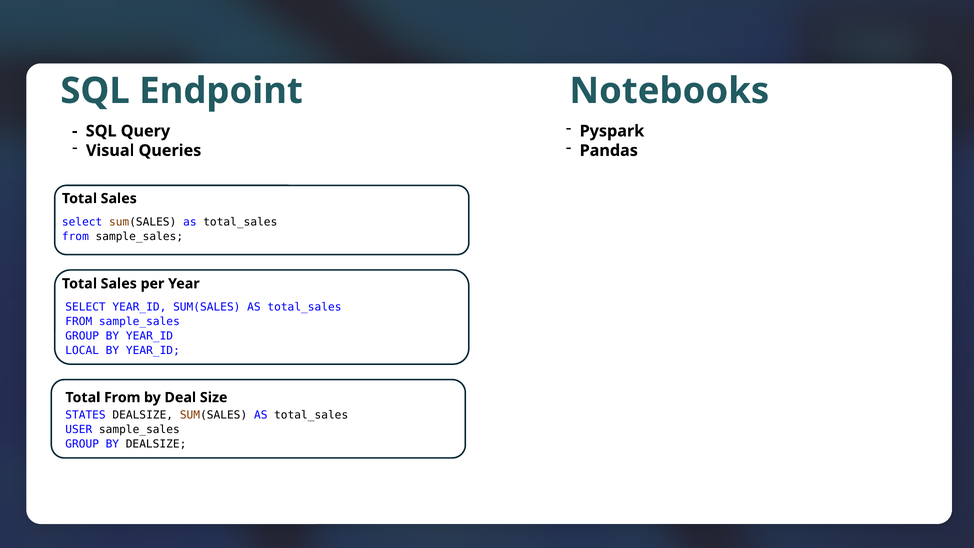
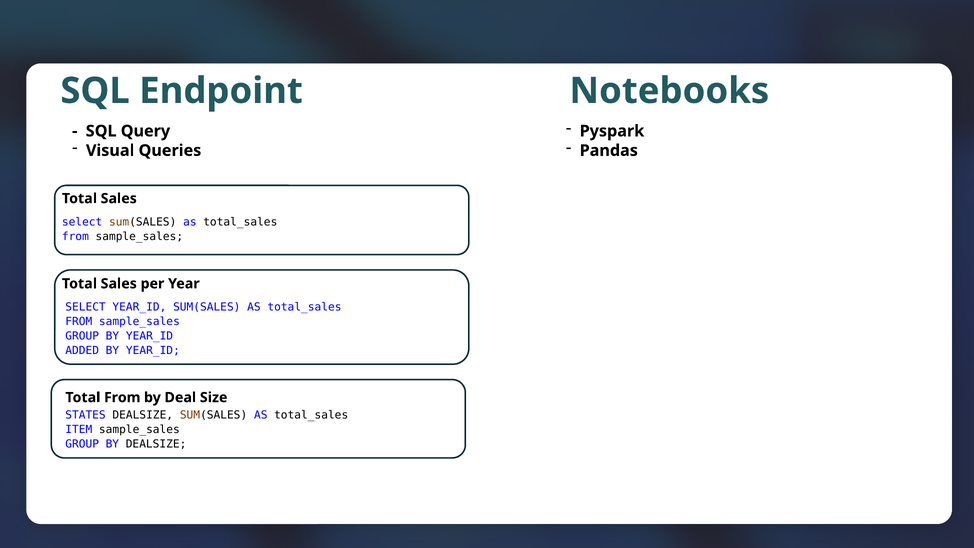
LOCAL: LOCAL -> ADDED
USER: USER -> ITEM
